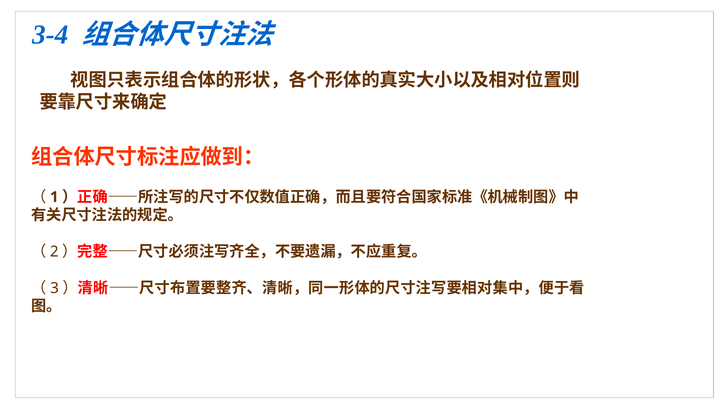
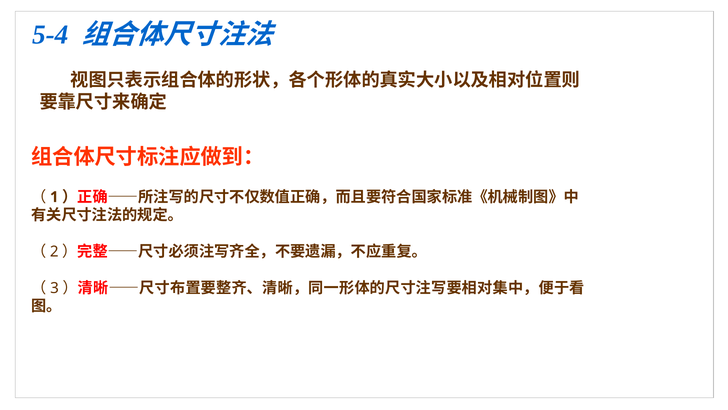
3-4: 3-4 -> 5-4
